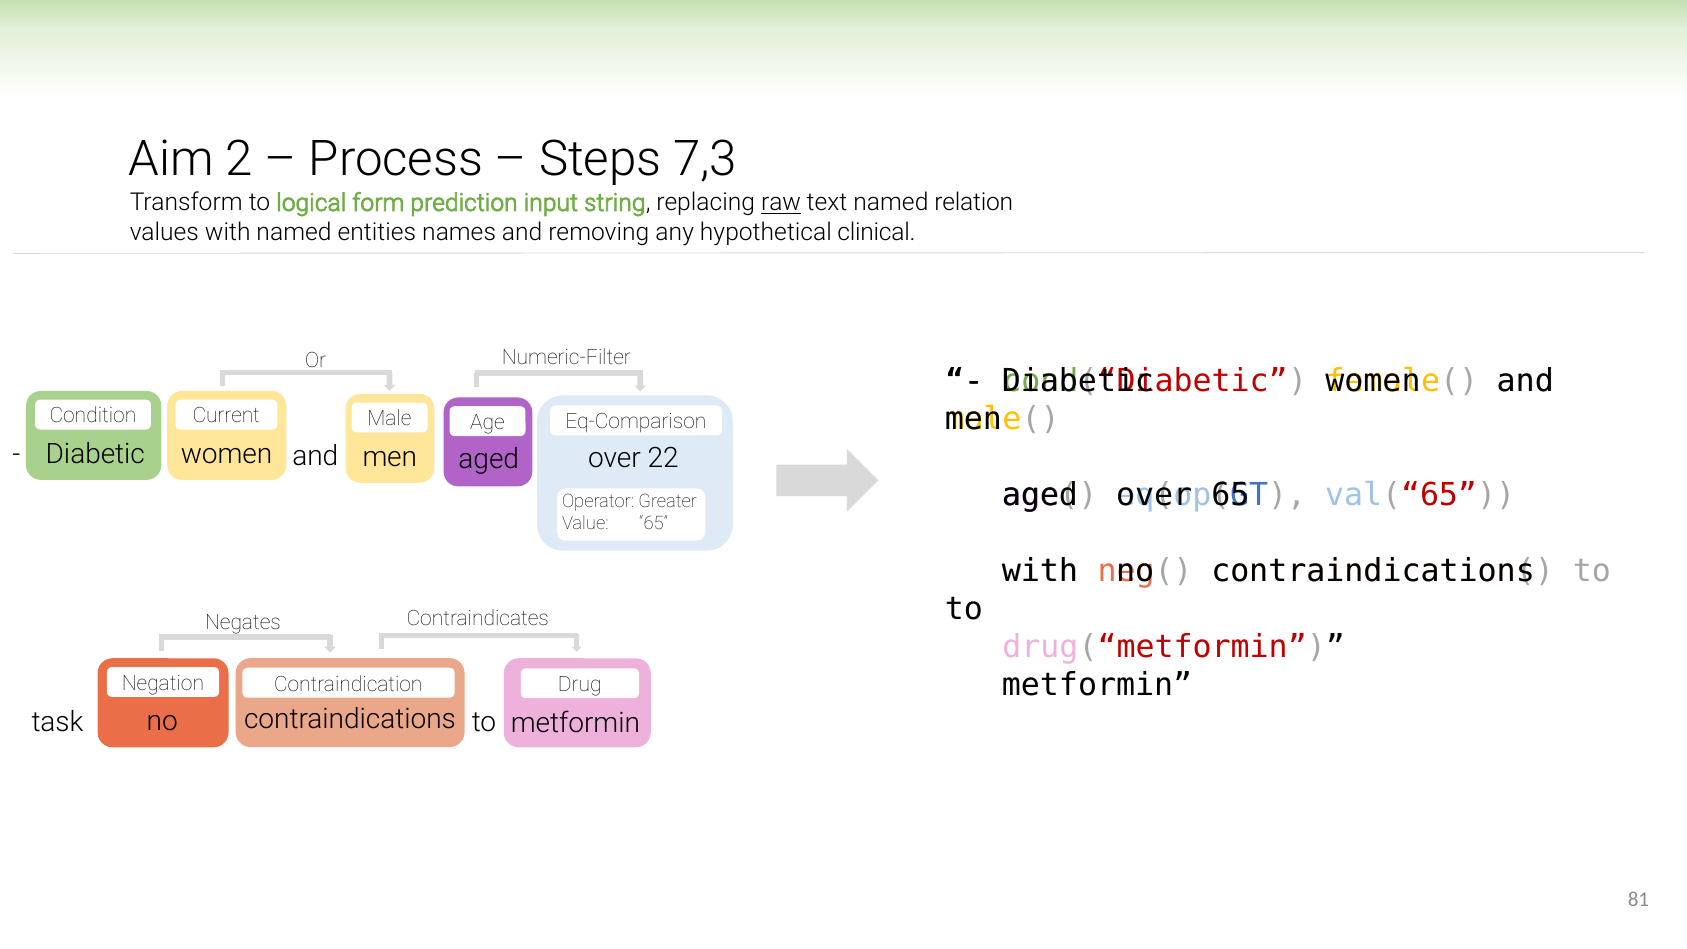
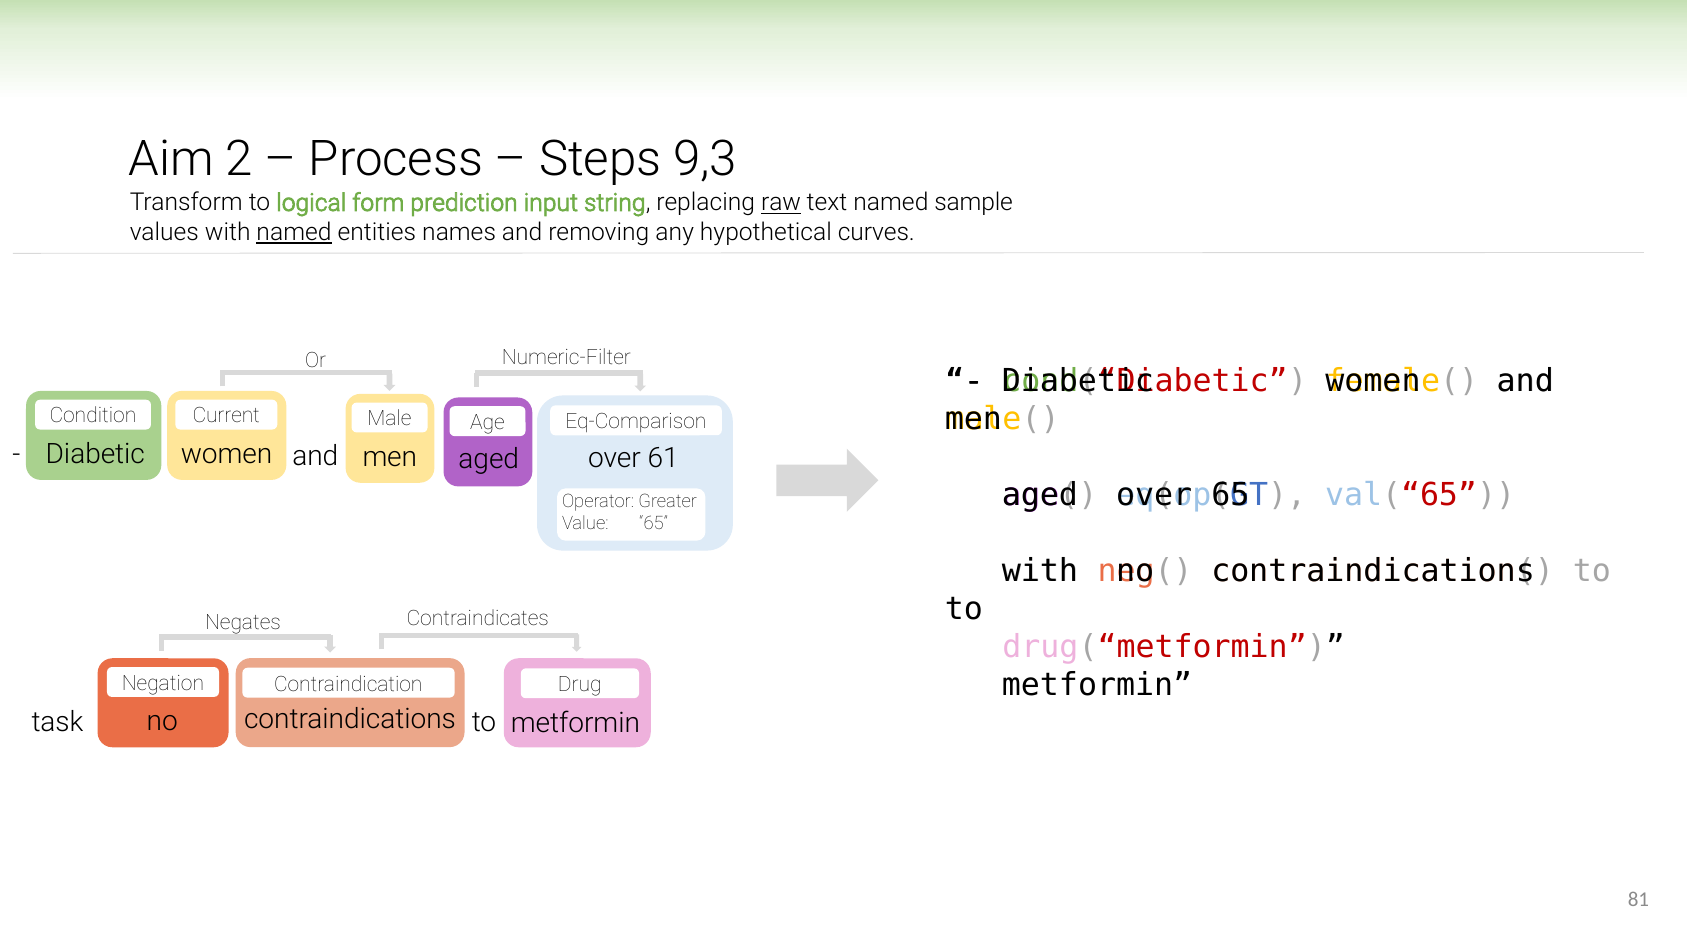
7,3: 7,3 -> 9,3
relation: relation -> sample
named at (294, 232) underline: none -> present
clinical: clinical -> curves
22: 22 -> 61
